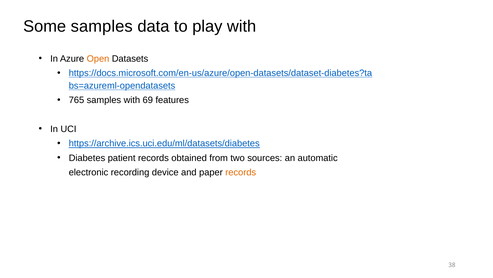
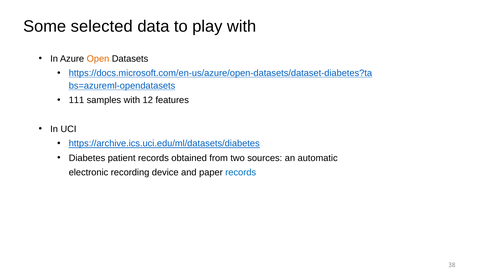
Some samples: samples -> selected
765: 765 -> 111
69: 69 -> 12
records at (241, 172) colour: orange -> blue
